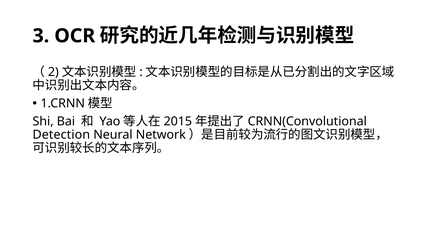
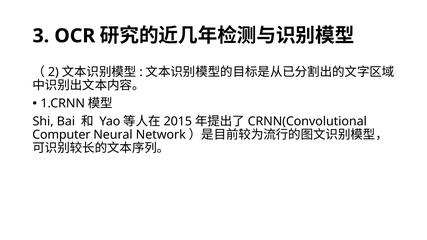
Detection: Detection -> Computer
